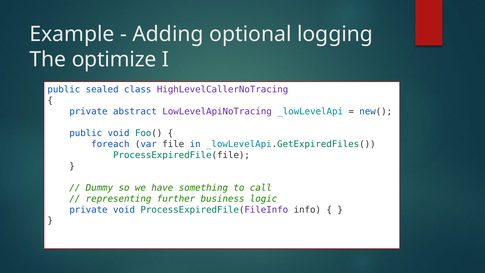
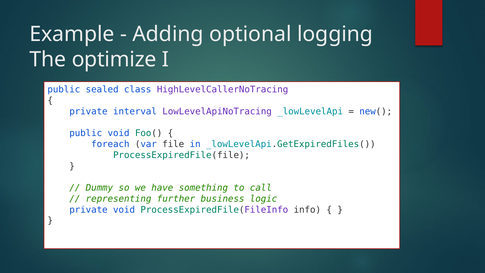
abstract: abstract -> interval
